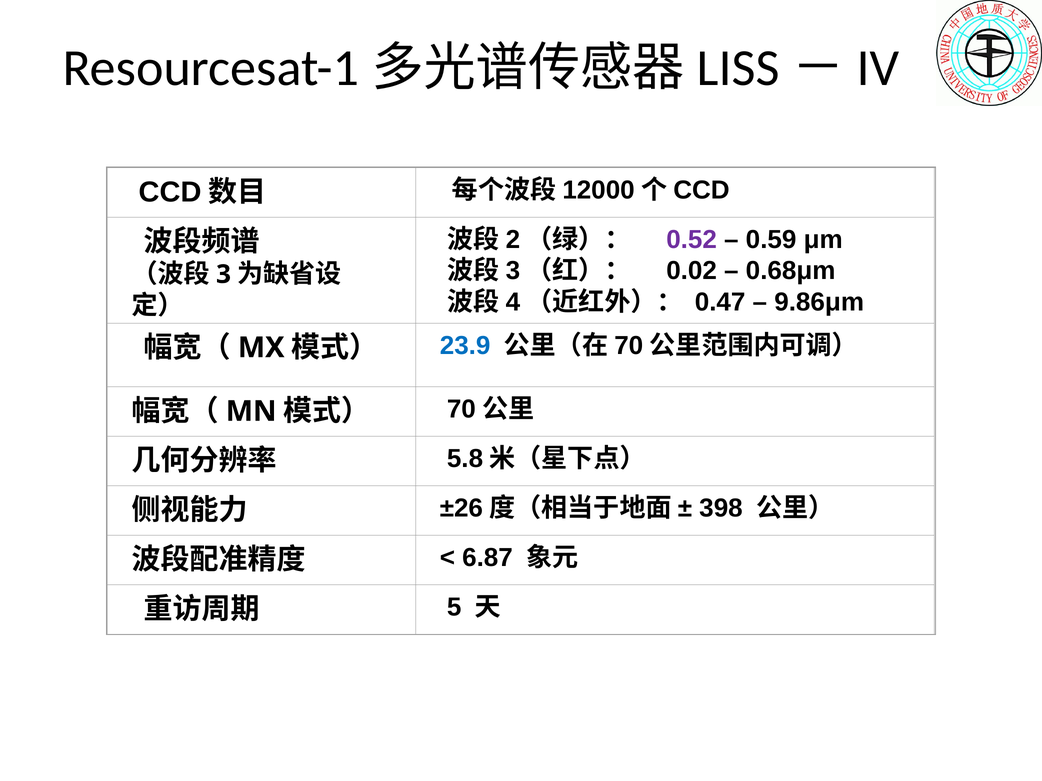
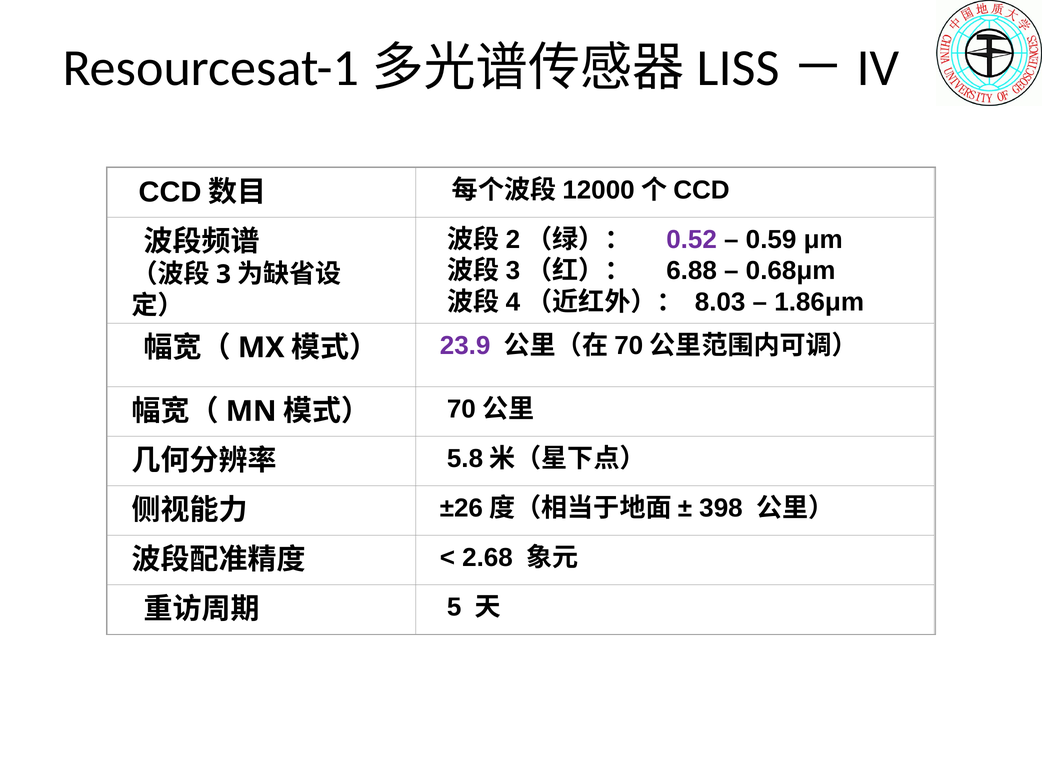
0.02: 0.02 -> 6.88
0.47: 0.47 -> 8.03
9.86μm: 9.86μm -> 1.86μm
23.9 colour: blue -> purple
6.87: 6.87 -> 2.68
